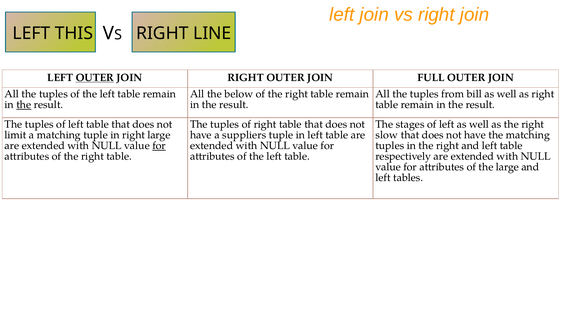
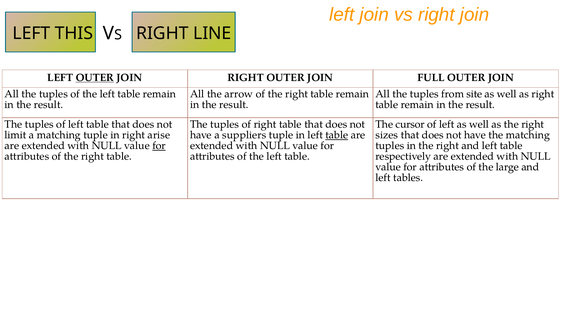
below: below -> arrow
bill: bill -> site
the at (24, 105) underline: present -> none
stages: stages -> cursor
right large: large -> arise
table at (337, 135) underline: none -> present
slow: slow -> sizes
